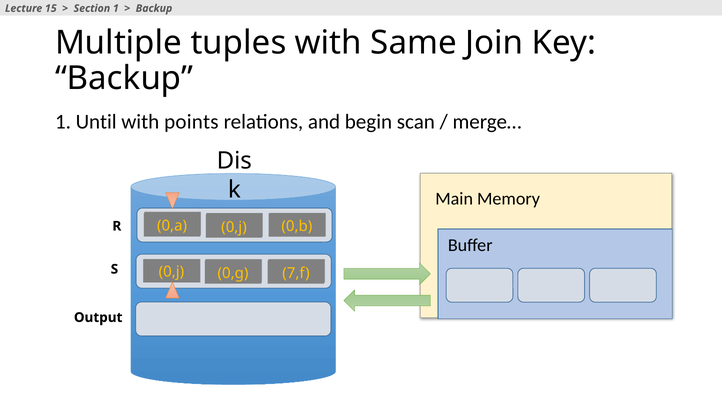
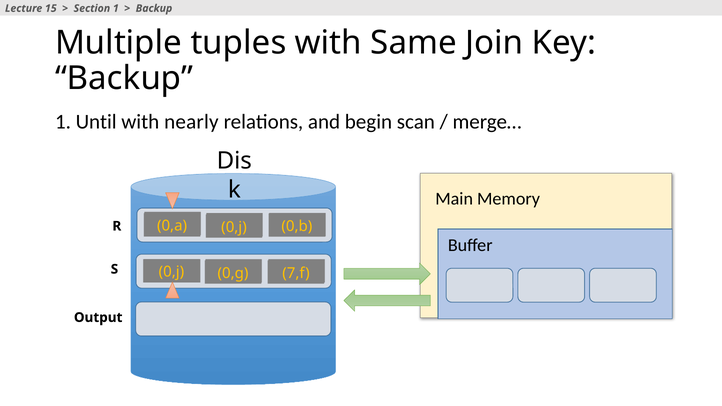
points: points -> nearly
